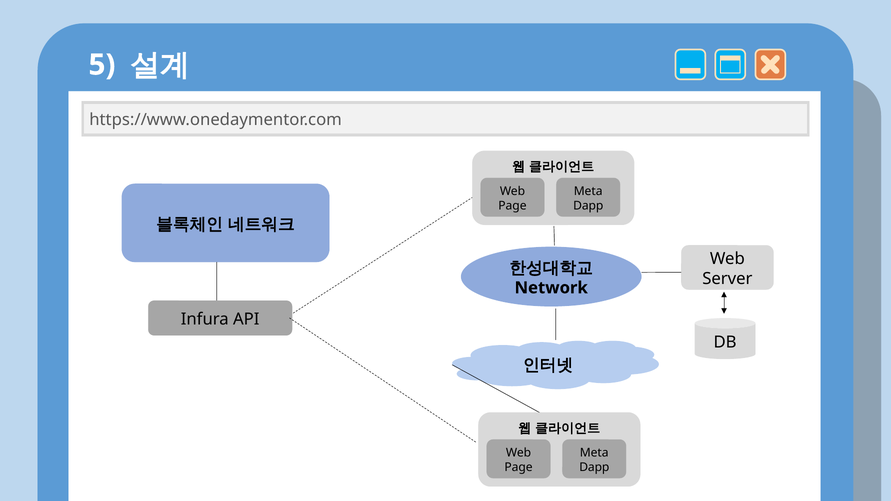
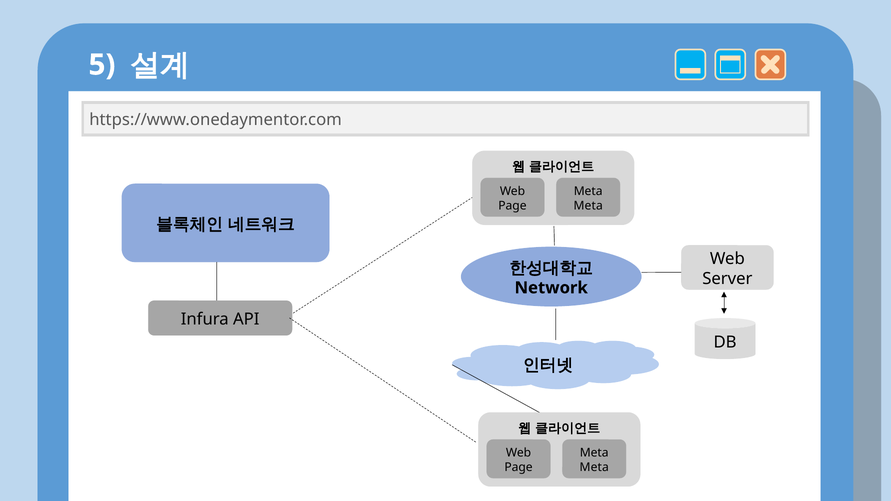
Dapp at (588, 206): Dapp -> Meta
Dapp at (594, 467): Dapp -> Meta
